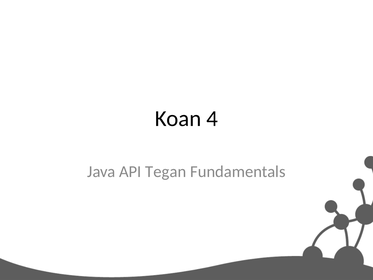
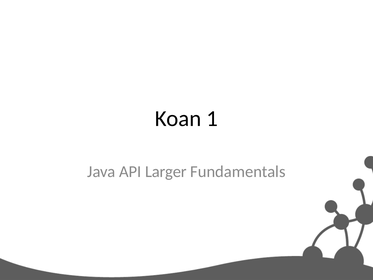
4: 4 -> 1
Tegan: Tegan -> Larger
